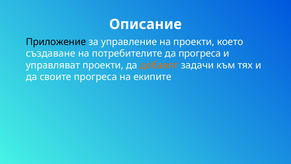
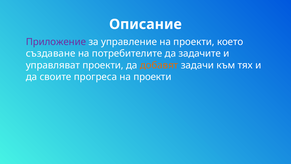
Приложение colour: black -> purple
да прогреса: прогреса -> задачите
прогреса на екипите: екипите -> проекти
